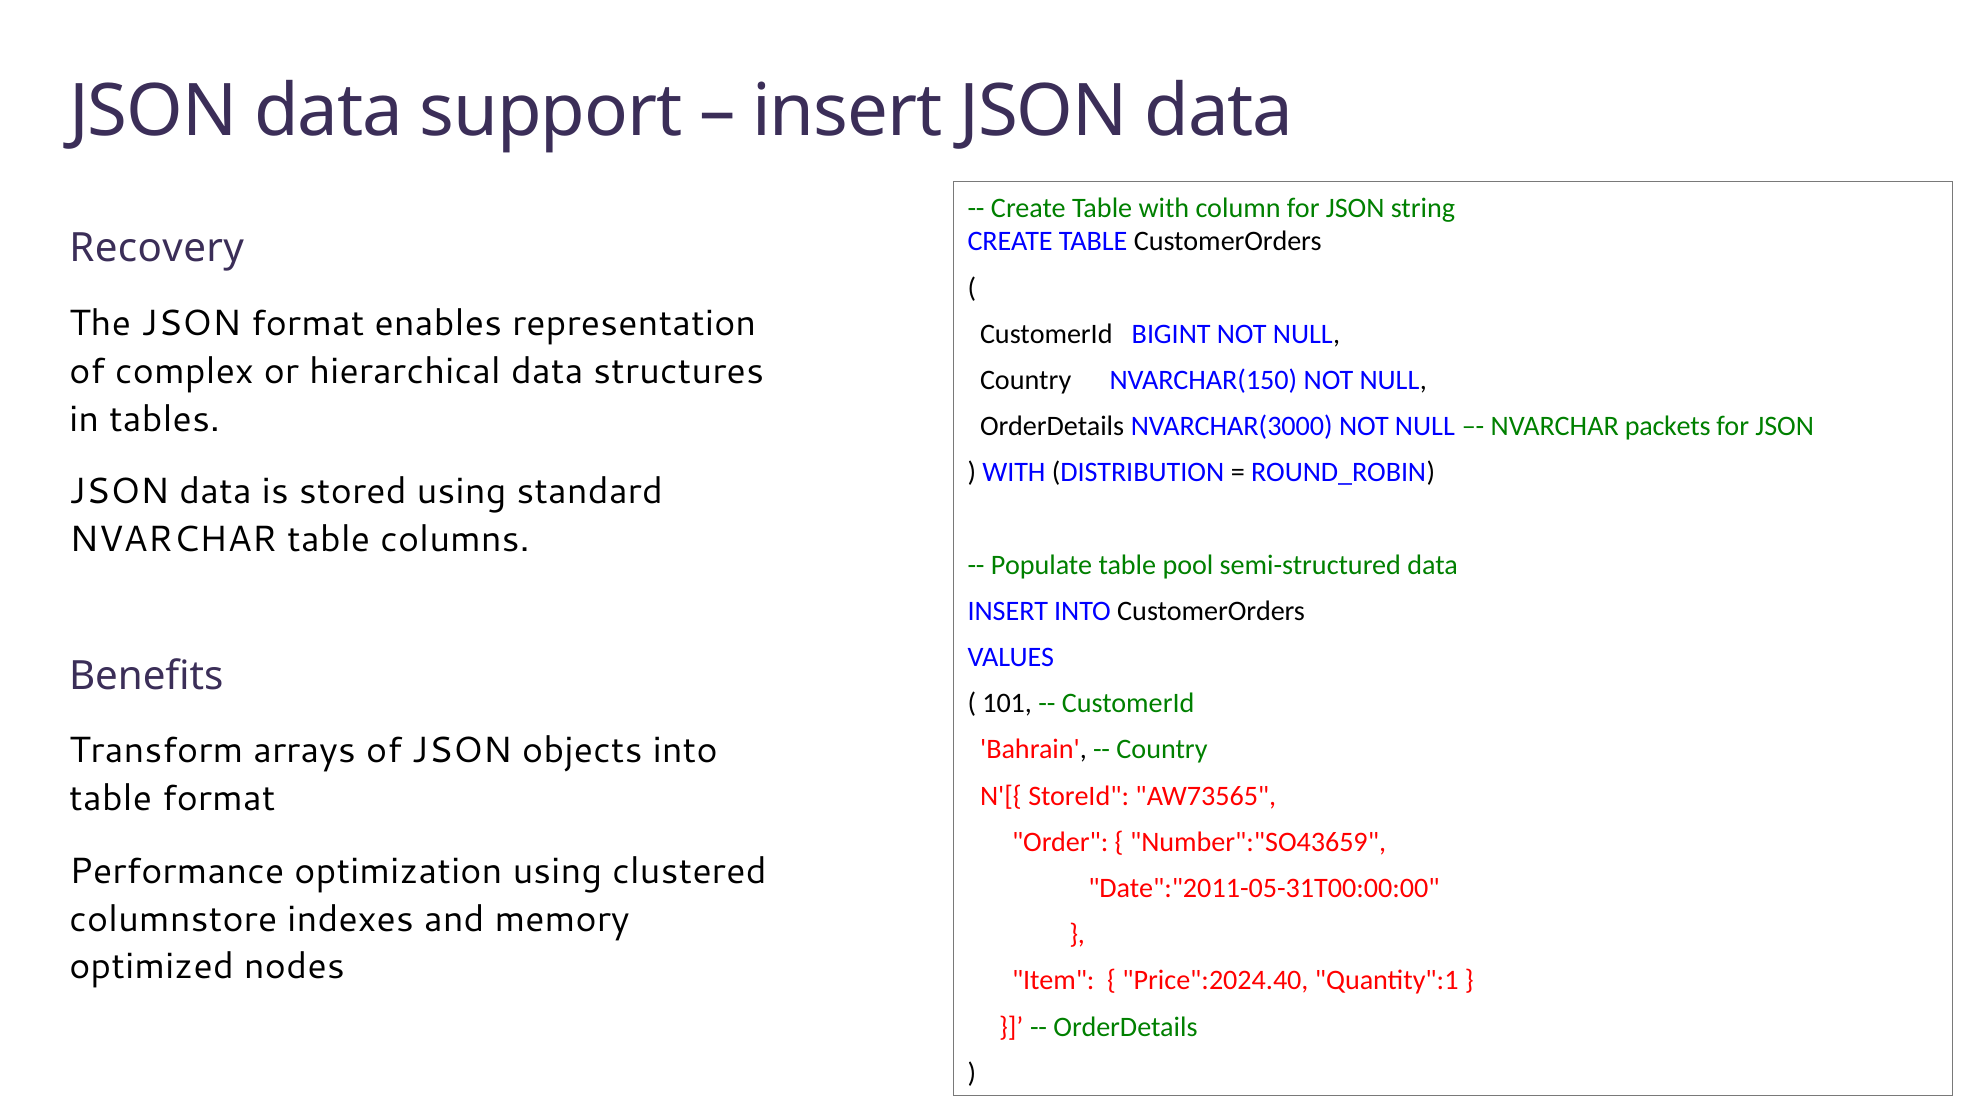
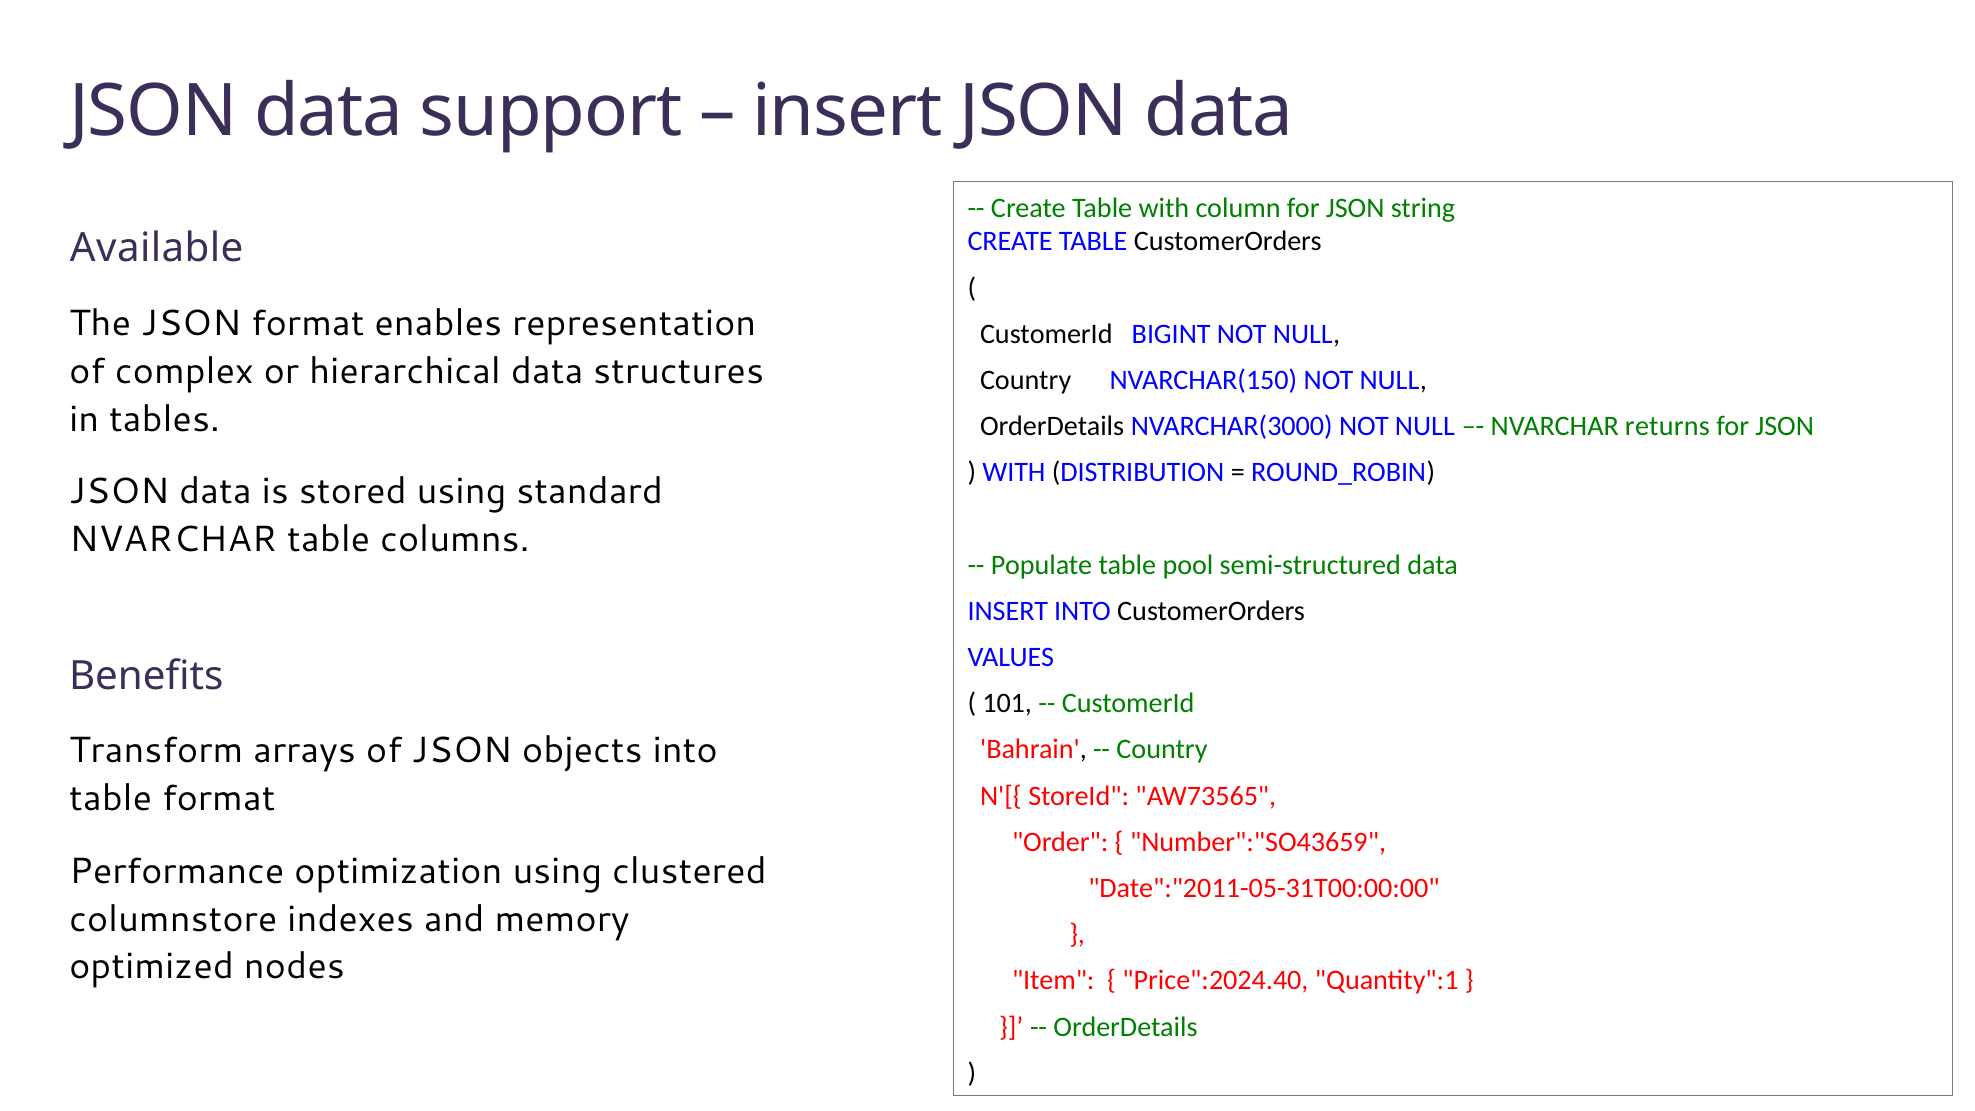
Recovery: Recovery -> Available
packets: packets -> returns
